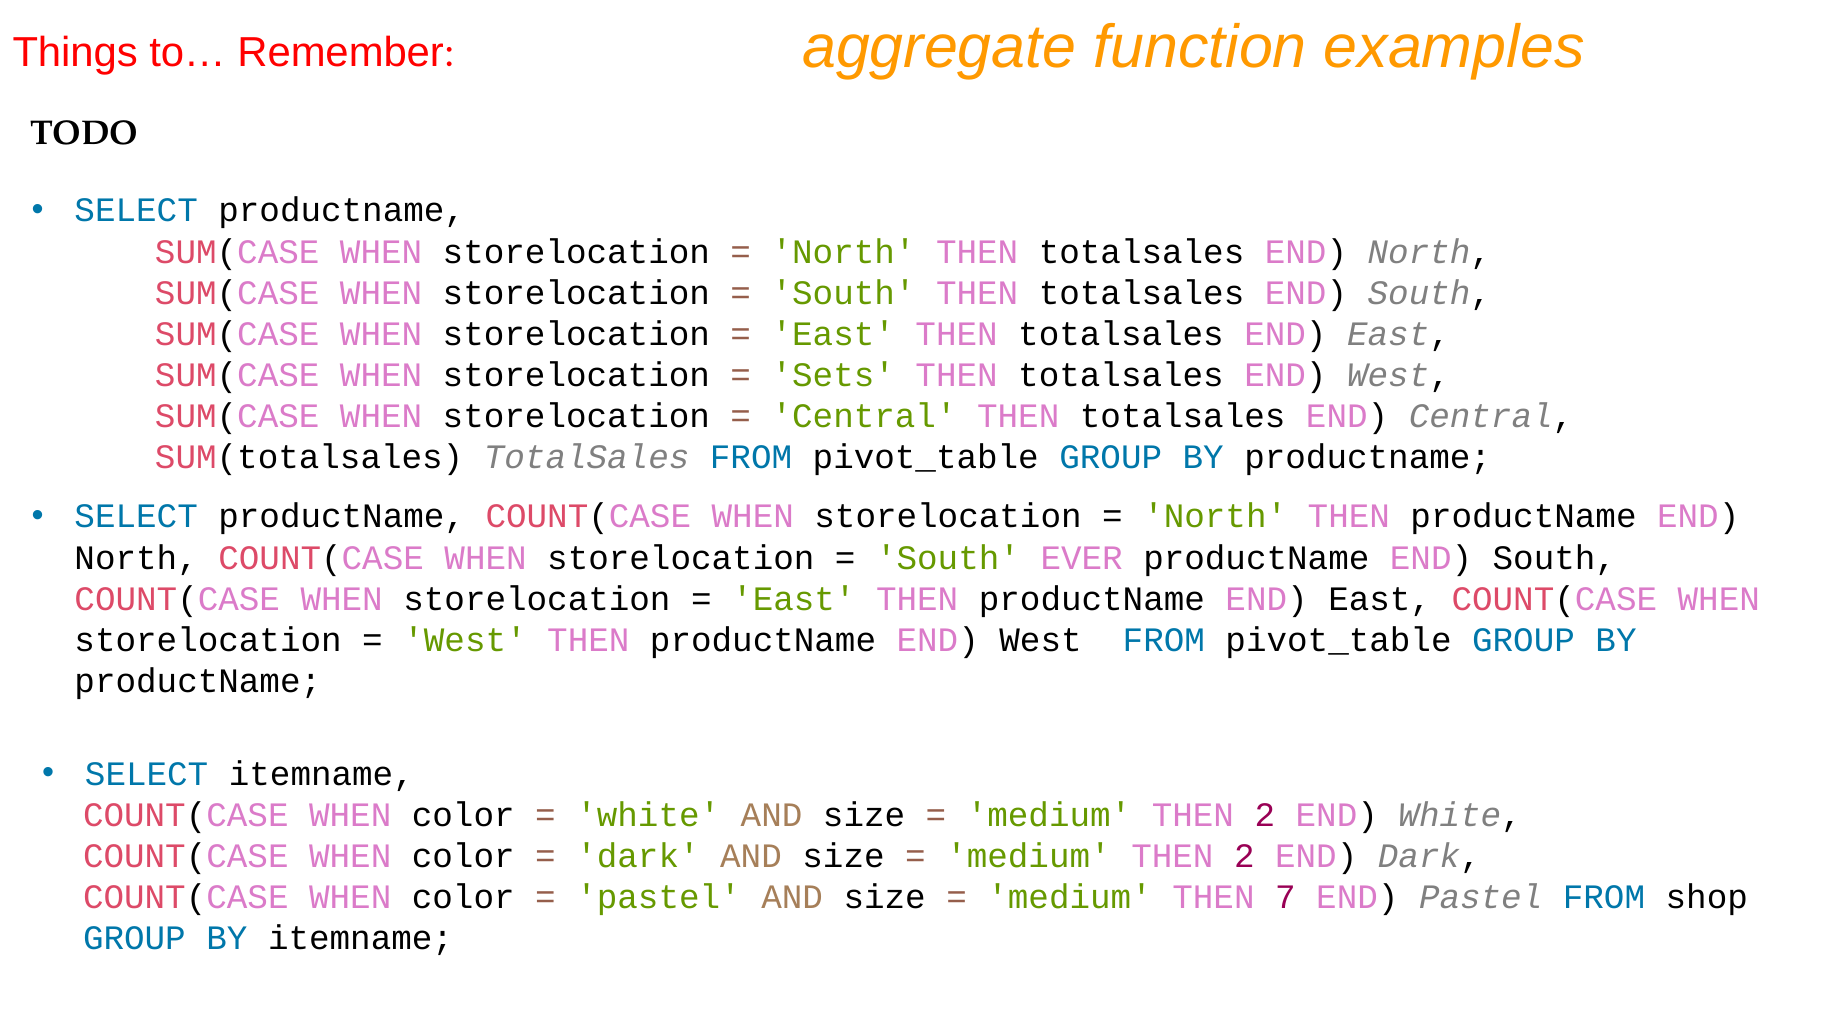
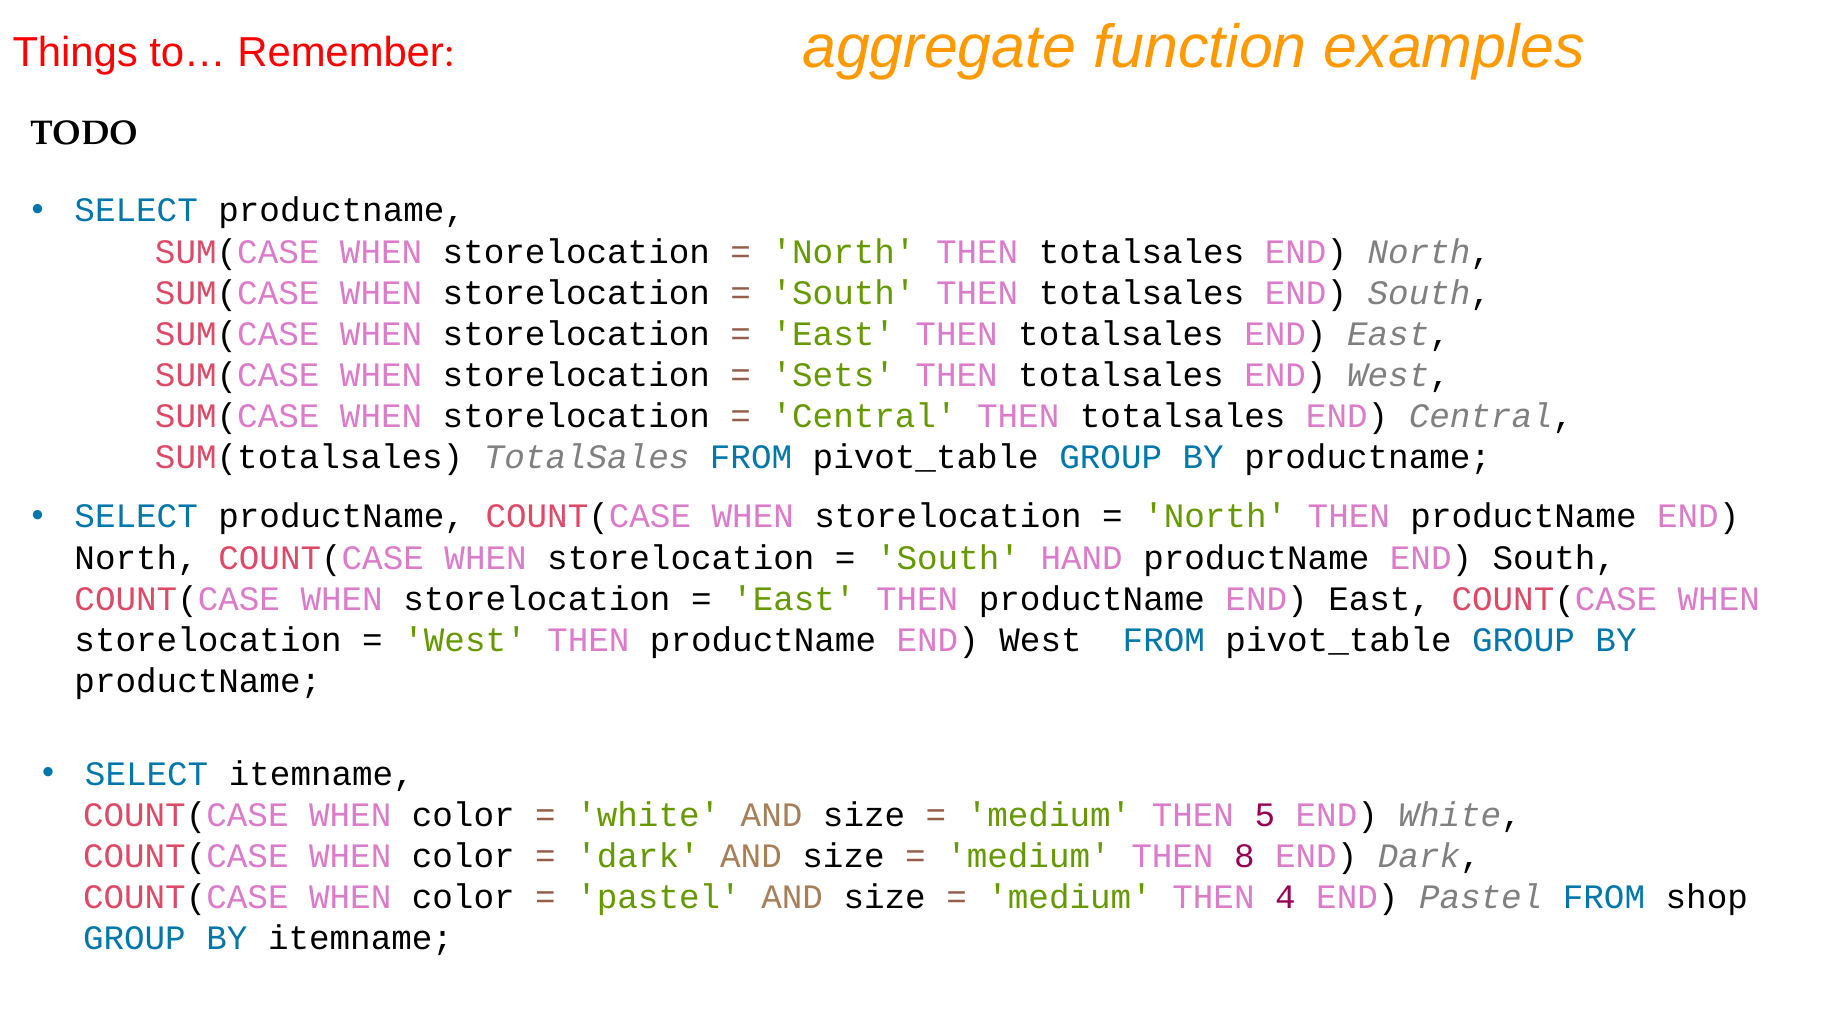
EVER: EVER -> HAND
2 at (1265, 815): 2 -> 5
2 at (1244, 856): 2 -> 8
7: 7 -> 4
